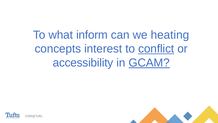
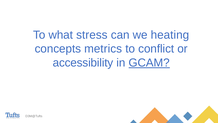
inform: inform -> stress
interest: interest -> metrics
conflict underline: present -> none
